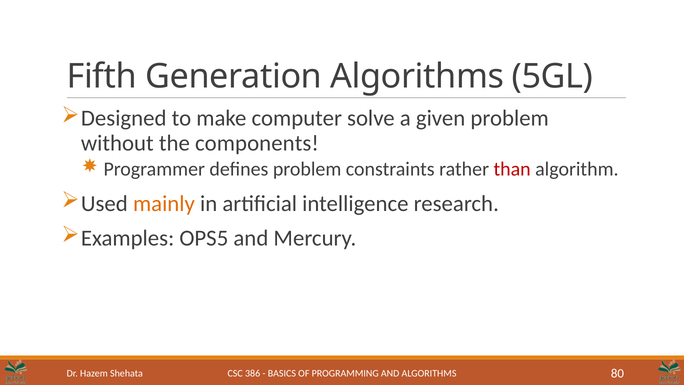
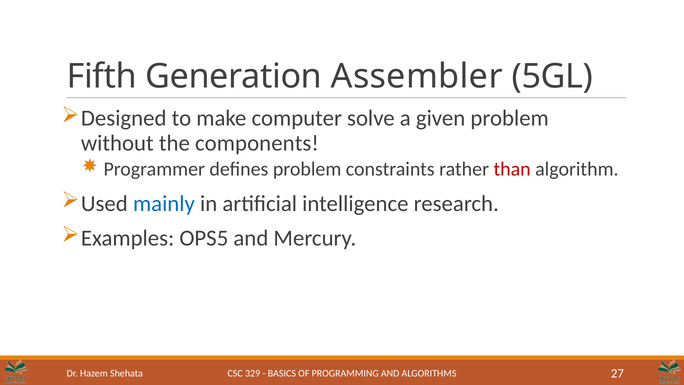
Generation Algorithms: Algorithms -> Assembler
mainly colour: orange -> blue
386: 386 -> 329
80: 80 -> 27
